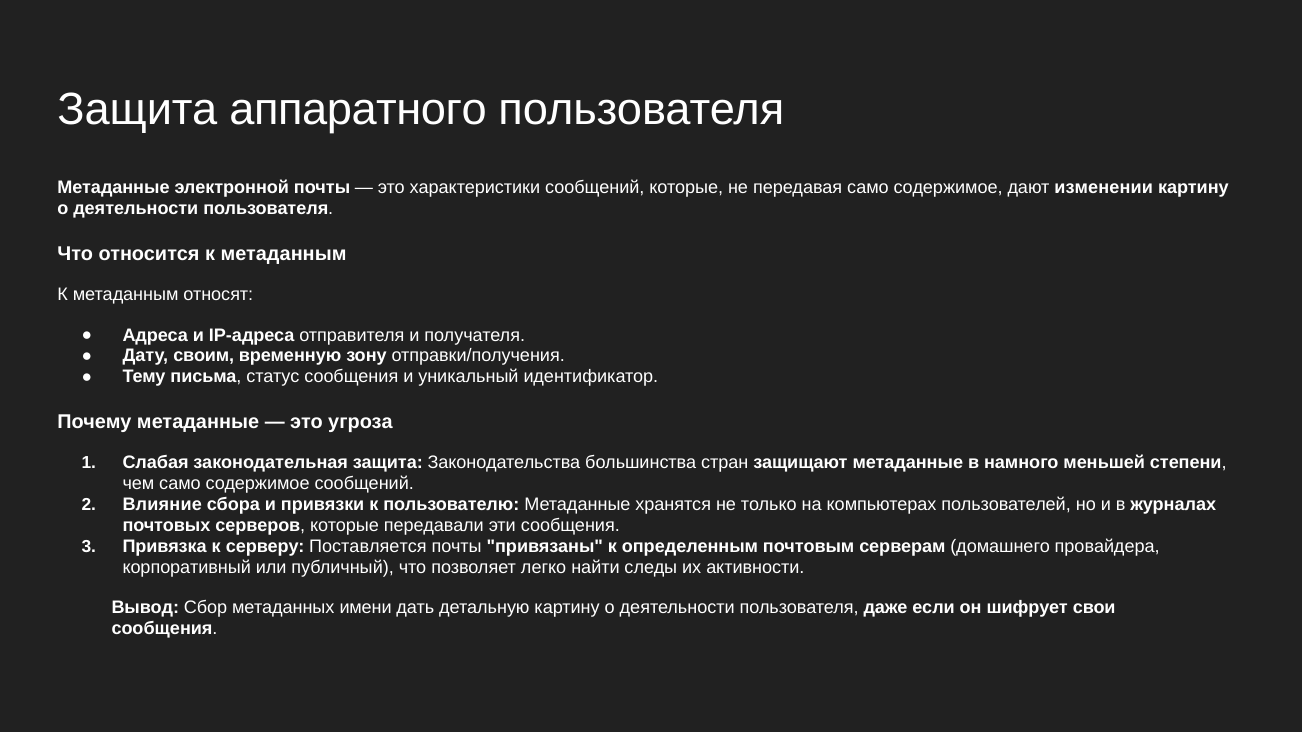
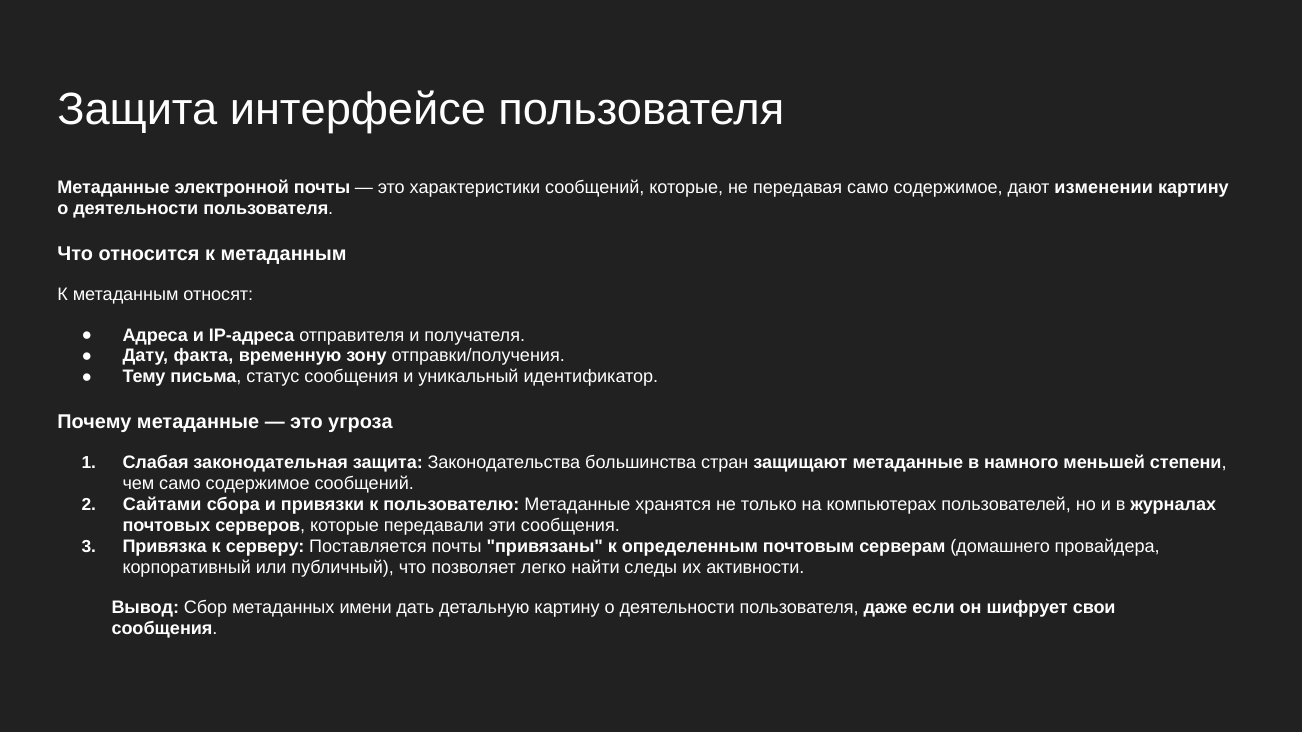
аппаратного: аппаратного -> интерфейсе
своим: своим -> факта
Влияние: Влияние -> Сайтами
